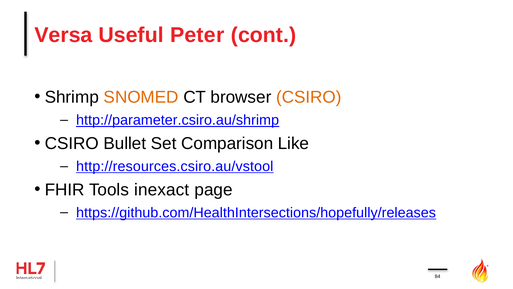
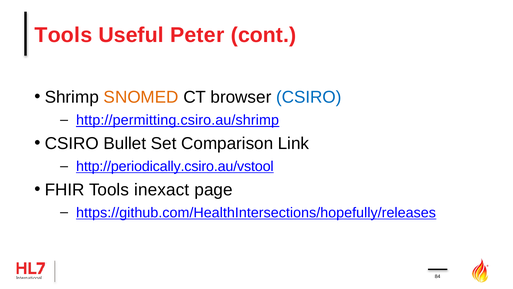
Versa at (63, 35): Versa -> Tools
CSIRO at (309, 97) colour: orange -> blue
http://parameter.csiro.au/shrimp: http://parameter.csiro.au/shrimp -> http://permitting.csiro.au/shrimp
Like: Like -> Link
http://resources.csiro.au/vstool: http://resources.csiro.au/vstool -> http://periodically.csiro.au/vstool
